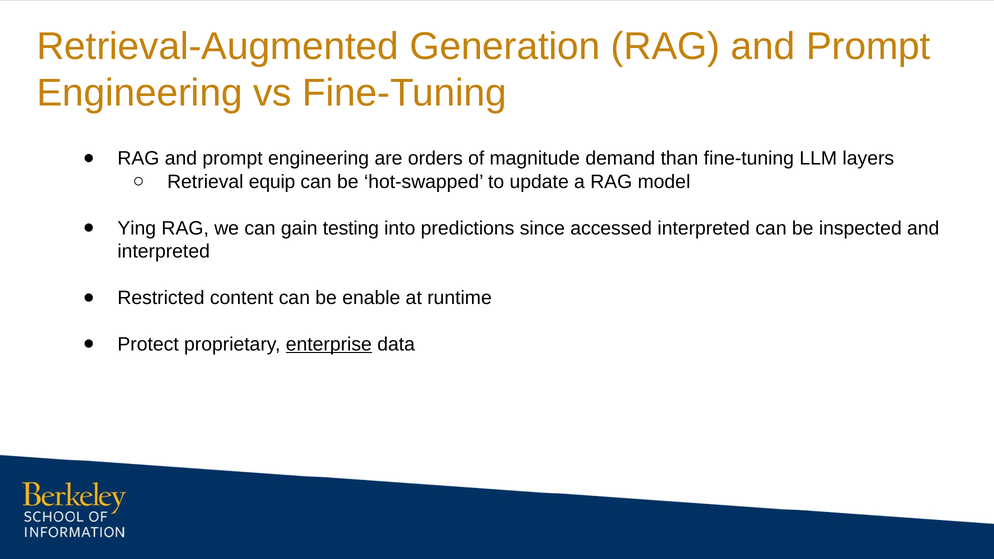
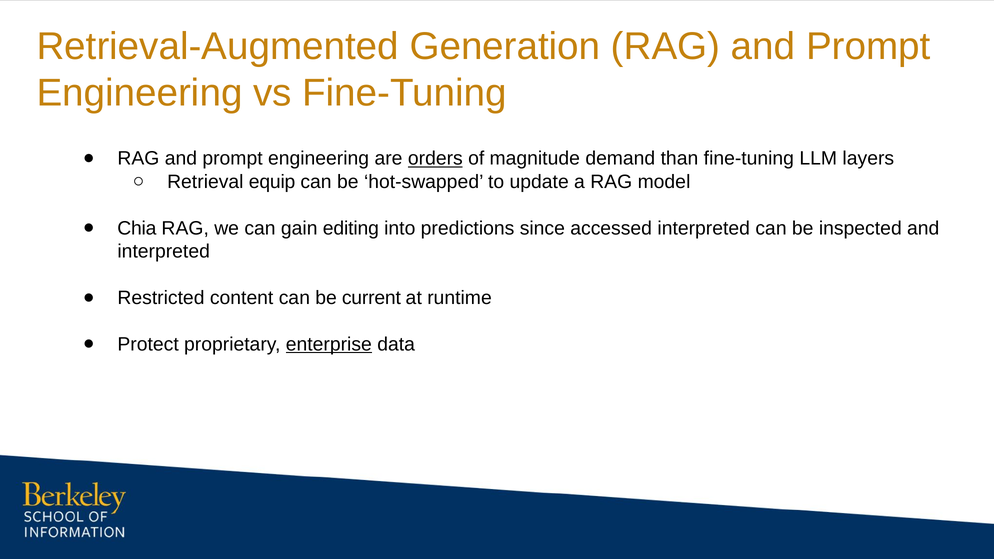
orders underline: none -> present
Ying: Ying -> Chia
testing: testing -> editing
enable: enable -> current
